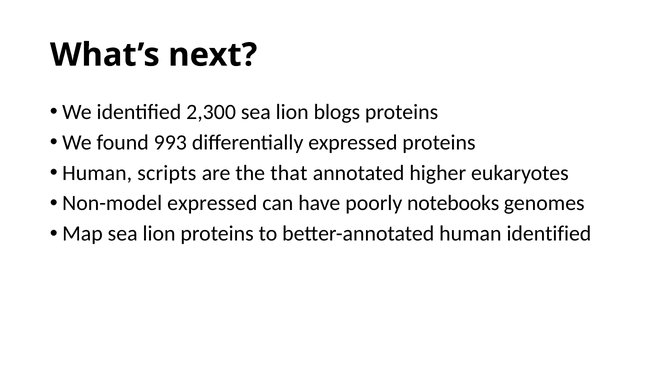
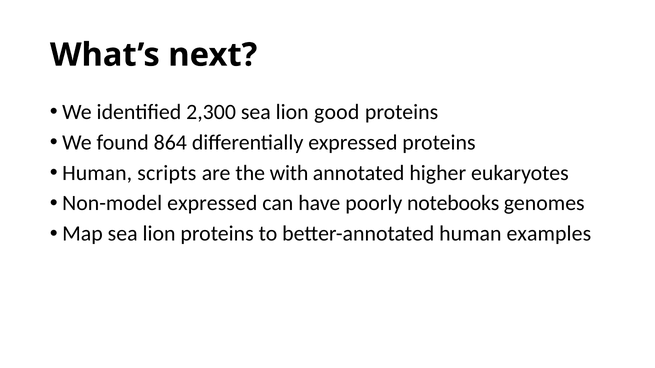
blogs: blogs -> good
993: 993 -> 864
that: that -> with
human identified: identified -> examples
